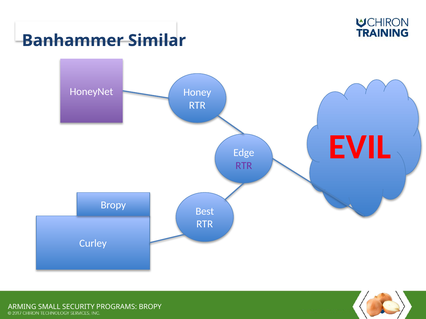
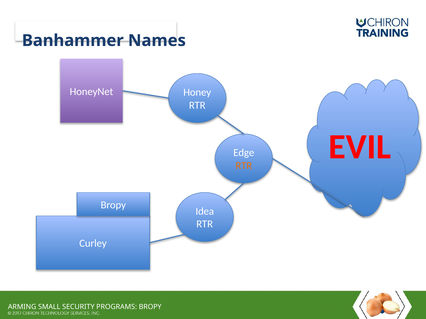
Similar: Similar -> Names
RTR at (244, 166) colour: purple -> orange
Best: Best -> Idea
